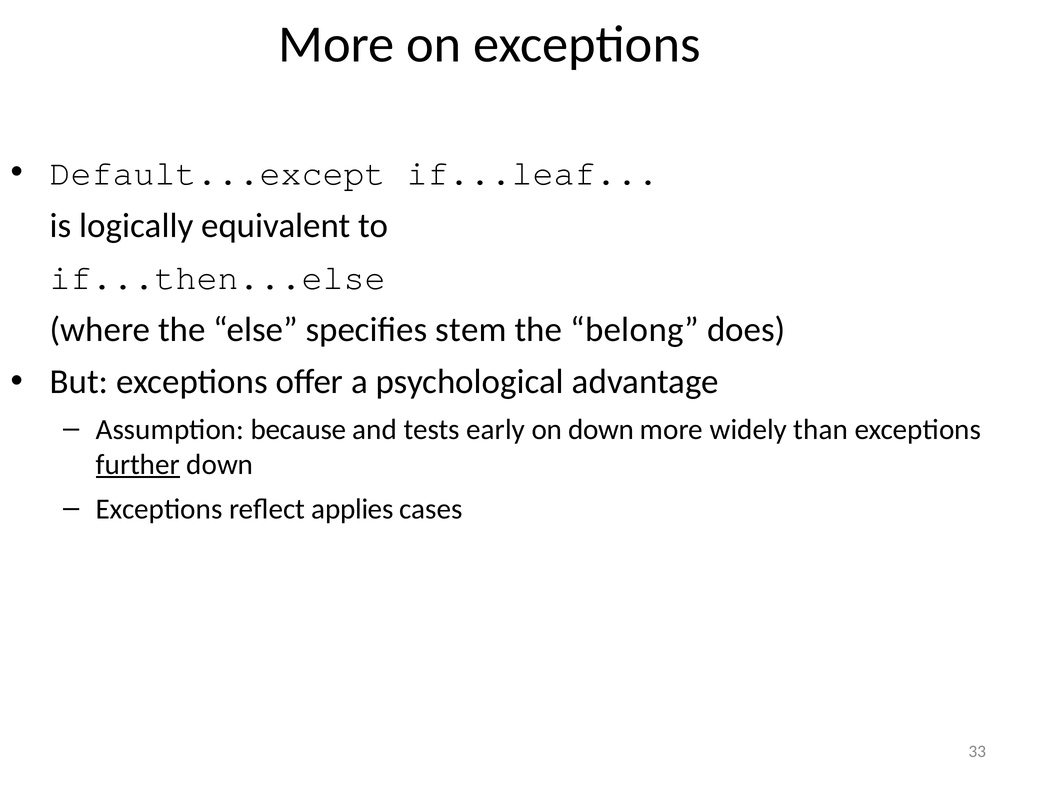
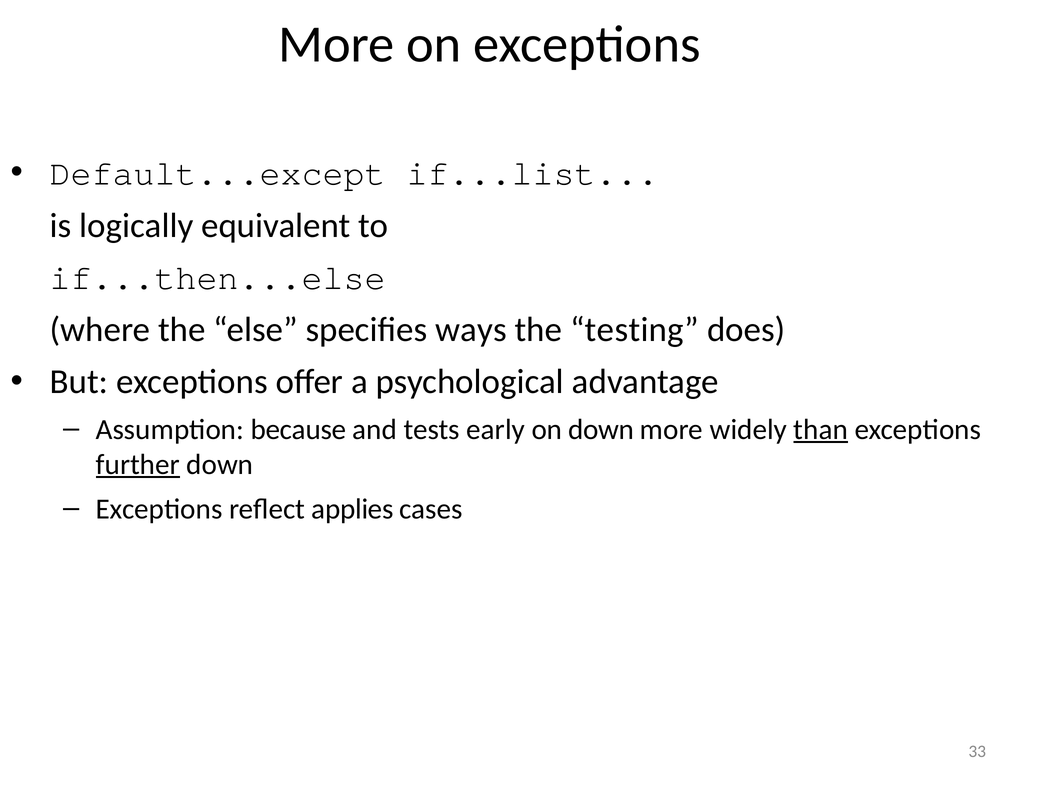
if...leaf: if...leaf -> if...list
stem: stem -> ways
belong: belong -> testing
than underline: none -> present
